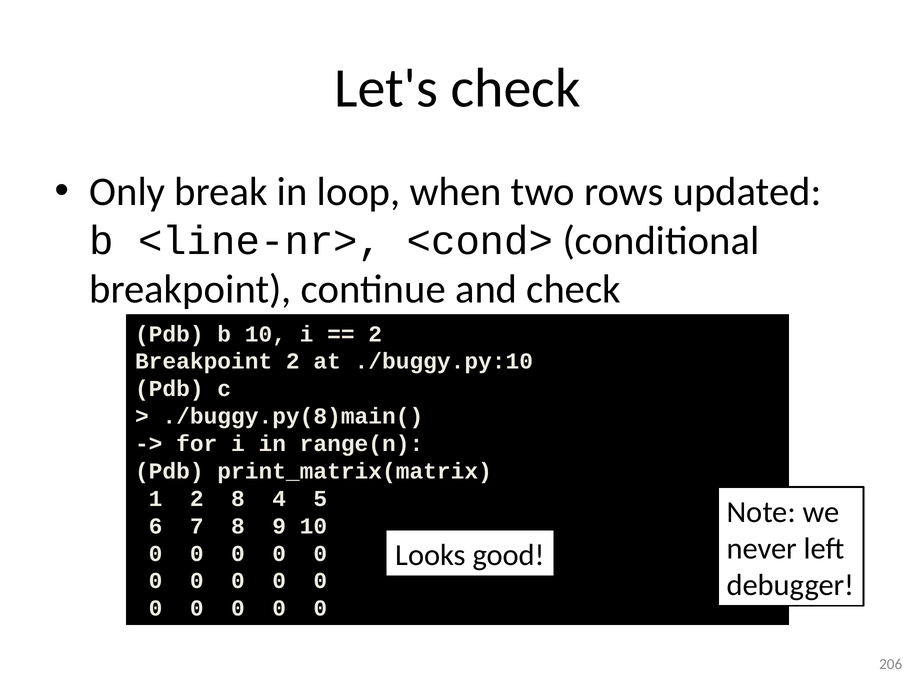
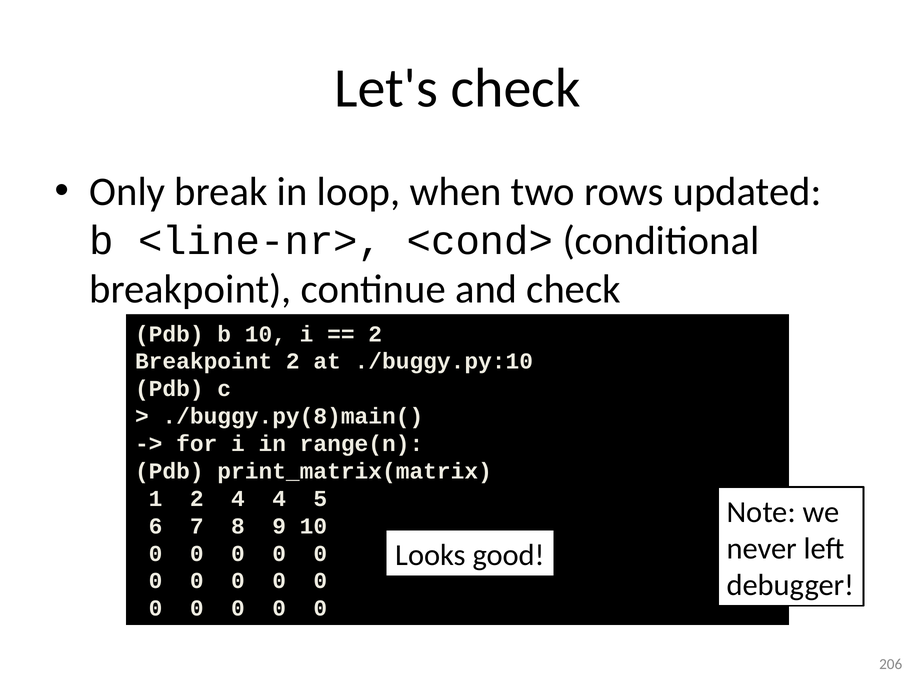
2 8: 8 -> 4
